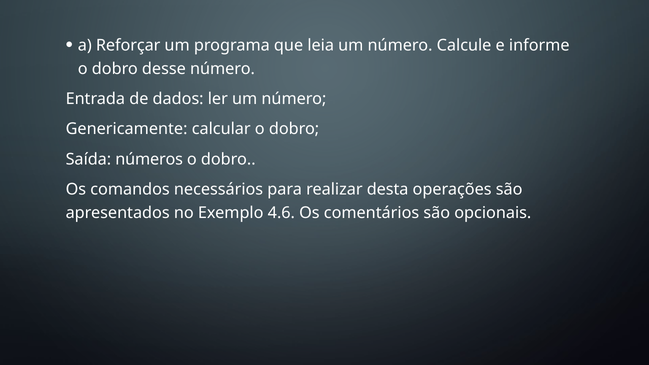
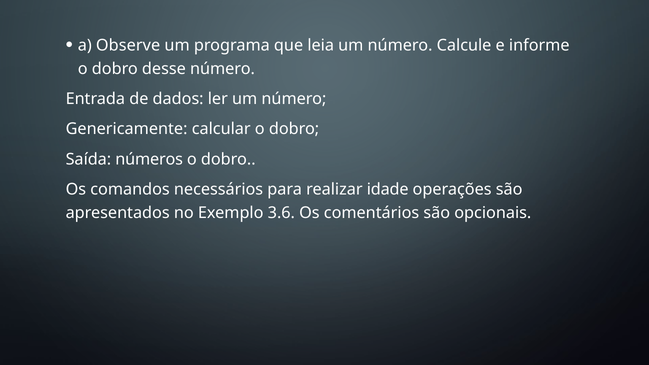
Reforçar: Reforçar -> Observe
desta: desta -> idade
4.6: 4.6 -> 3.6
